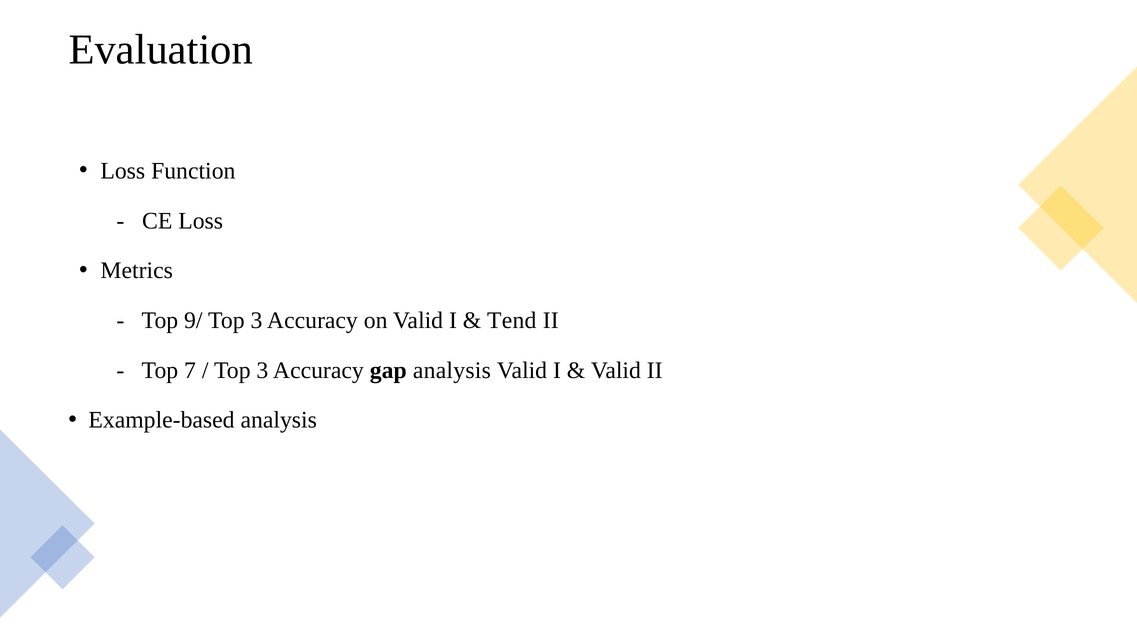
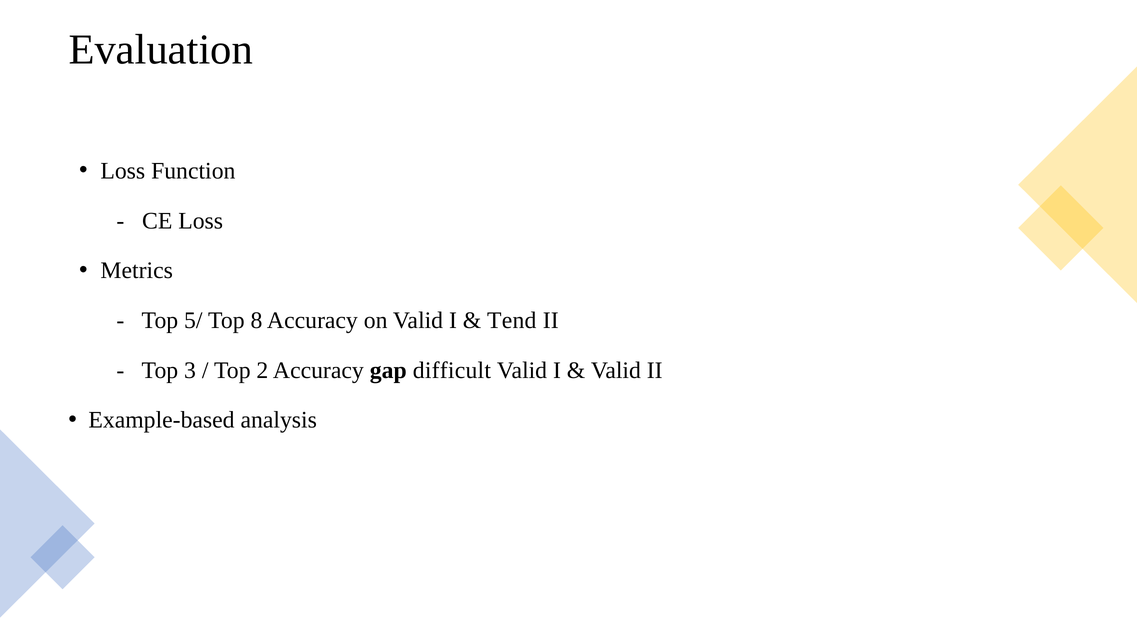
9/: 9/ -> 5/
3 at (256, 320): 3 -> 8
7: 7 -> 3
3 at (262, 370): 3 -> 2
gap analysis: analysis -> difficult
